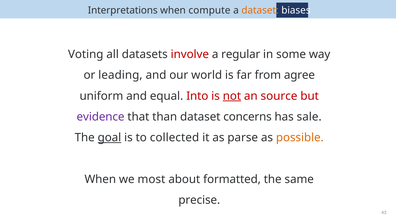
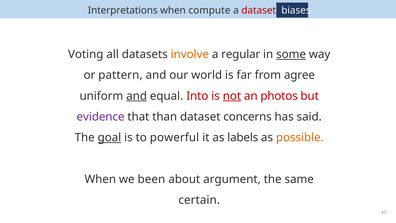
dataset at (260, 10) colour: orange -> red
involve colour: red -> orange
some underline: none -> present
leading: leading -> pattern
and at (137, 96) underline: none -> present
source: source -> photos
sale: sale -> said
collected: collected -> powerful
parse: parse -> labels
most: most -> been
formatted: formatted -> argument
precise: precise -> certain
